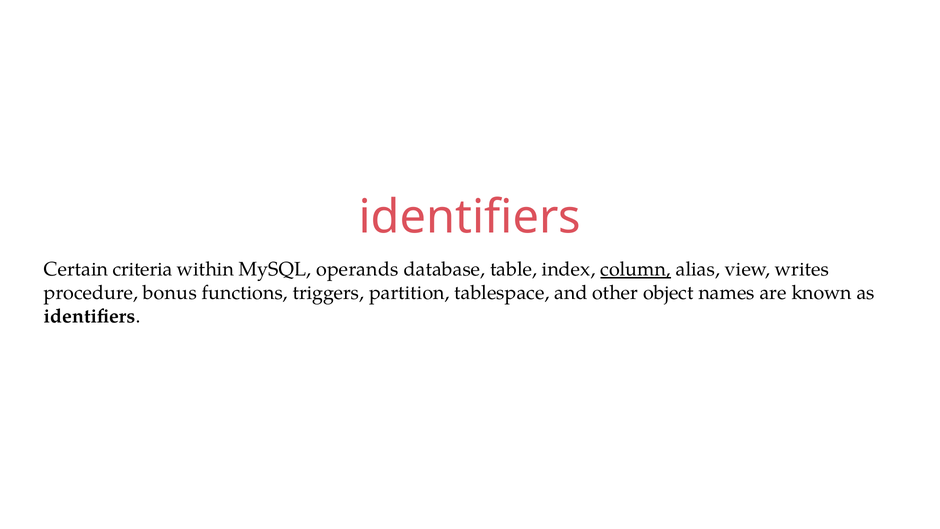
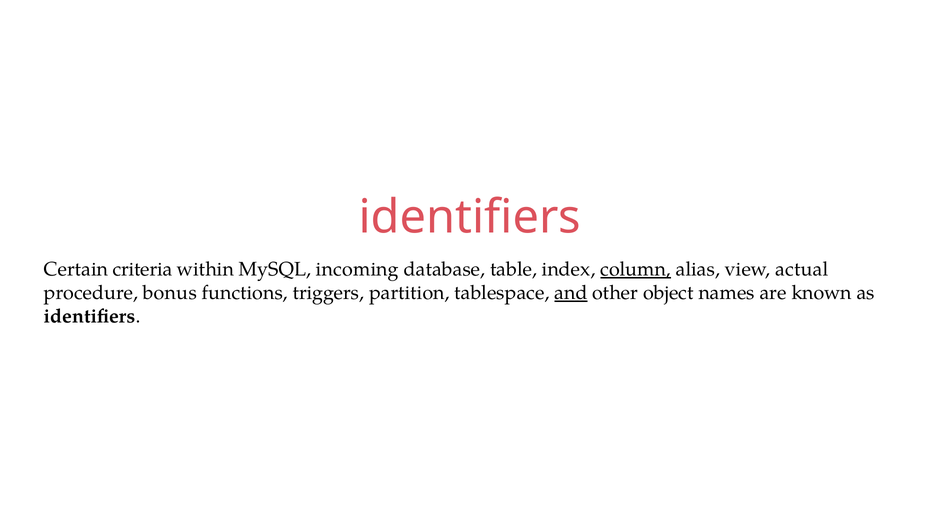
operands: operands -> incoming
writes: writes -> actual
and underline: none -> present
